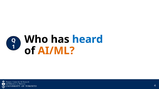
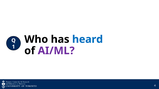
AI/ML colour: orange -> purple
